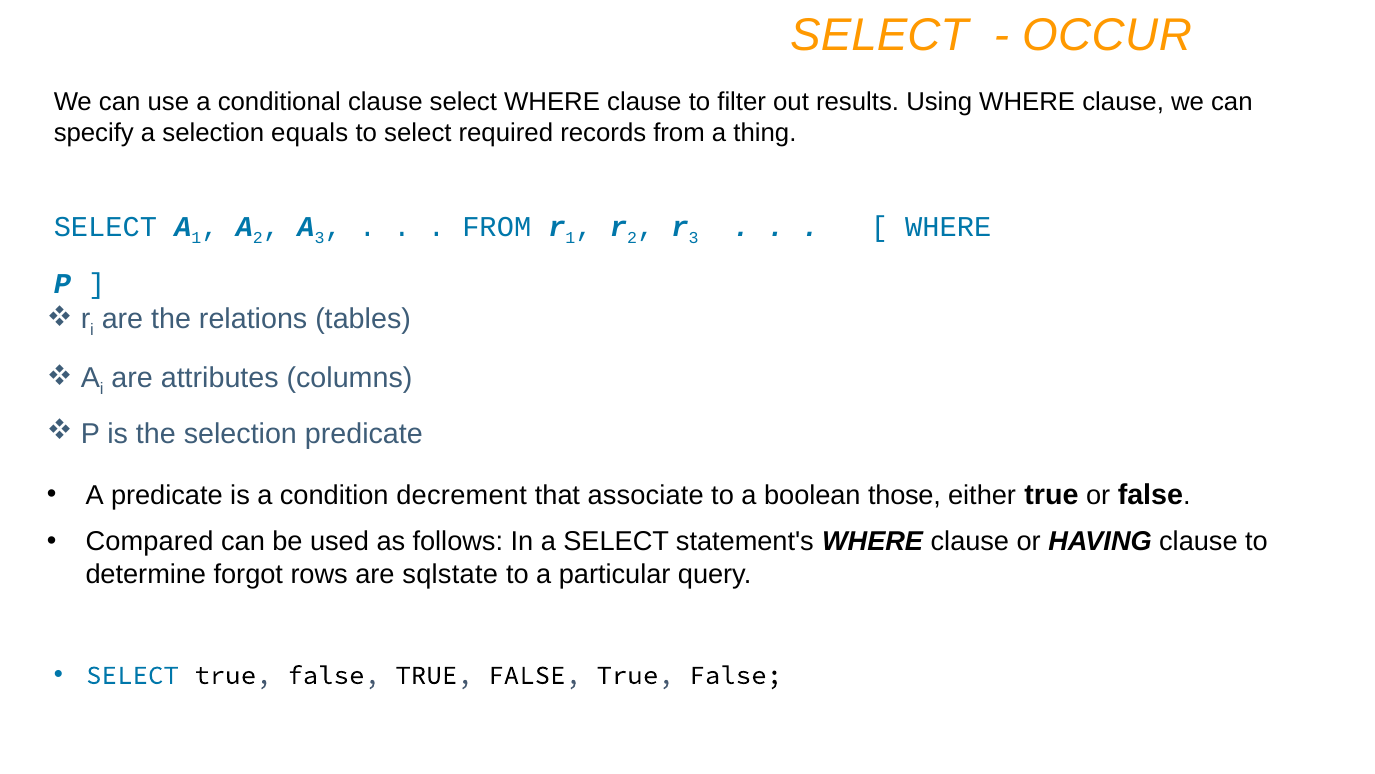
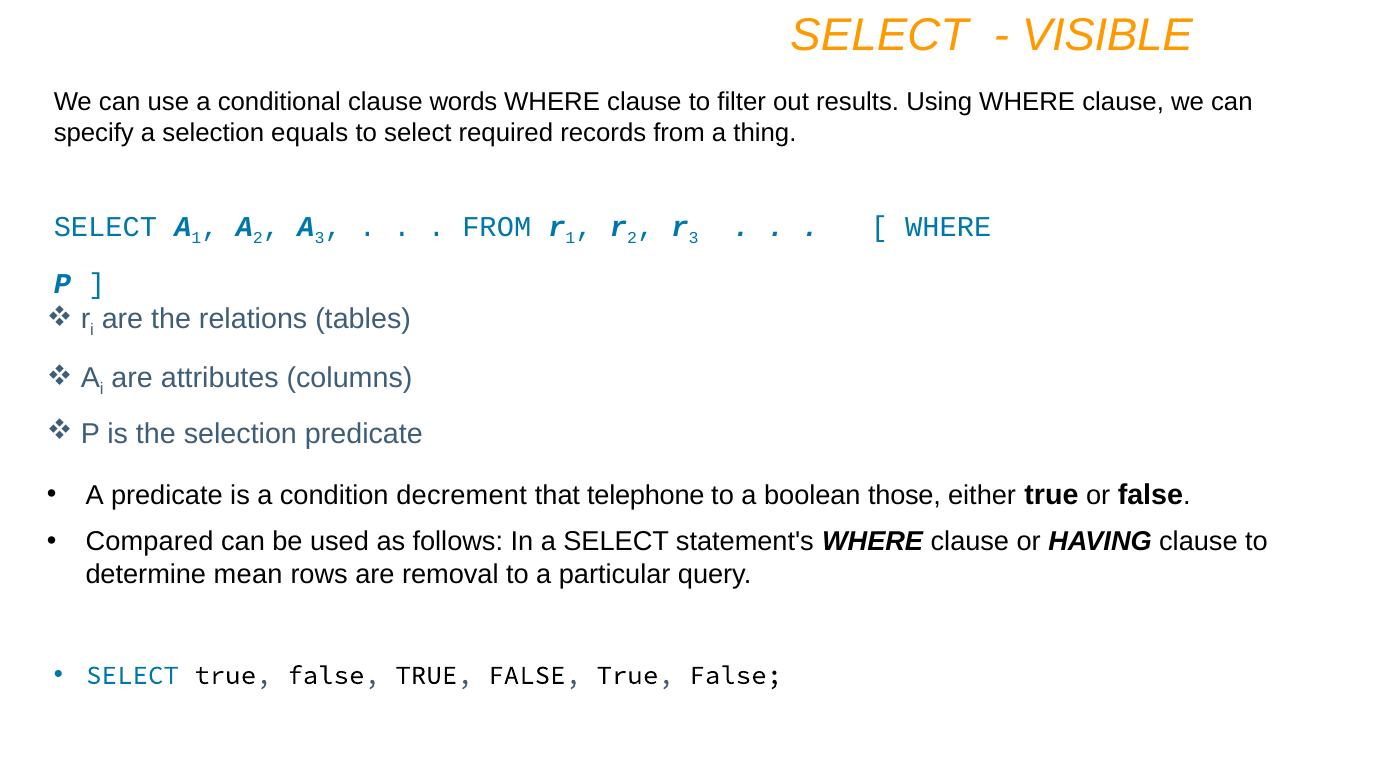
OCCUR: OCCUR -> VISIBLE
clause select: select -> words
associate: associate -> telephone
forgot: forgot -> mean
sqlstate: sqlstate -> removal
